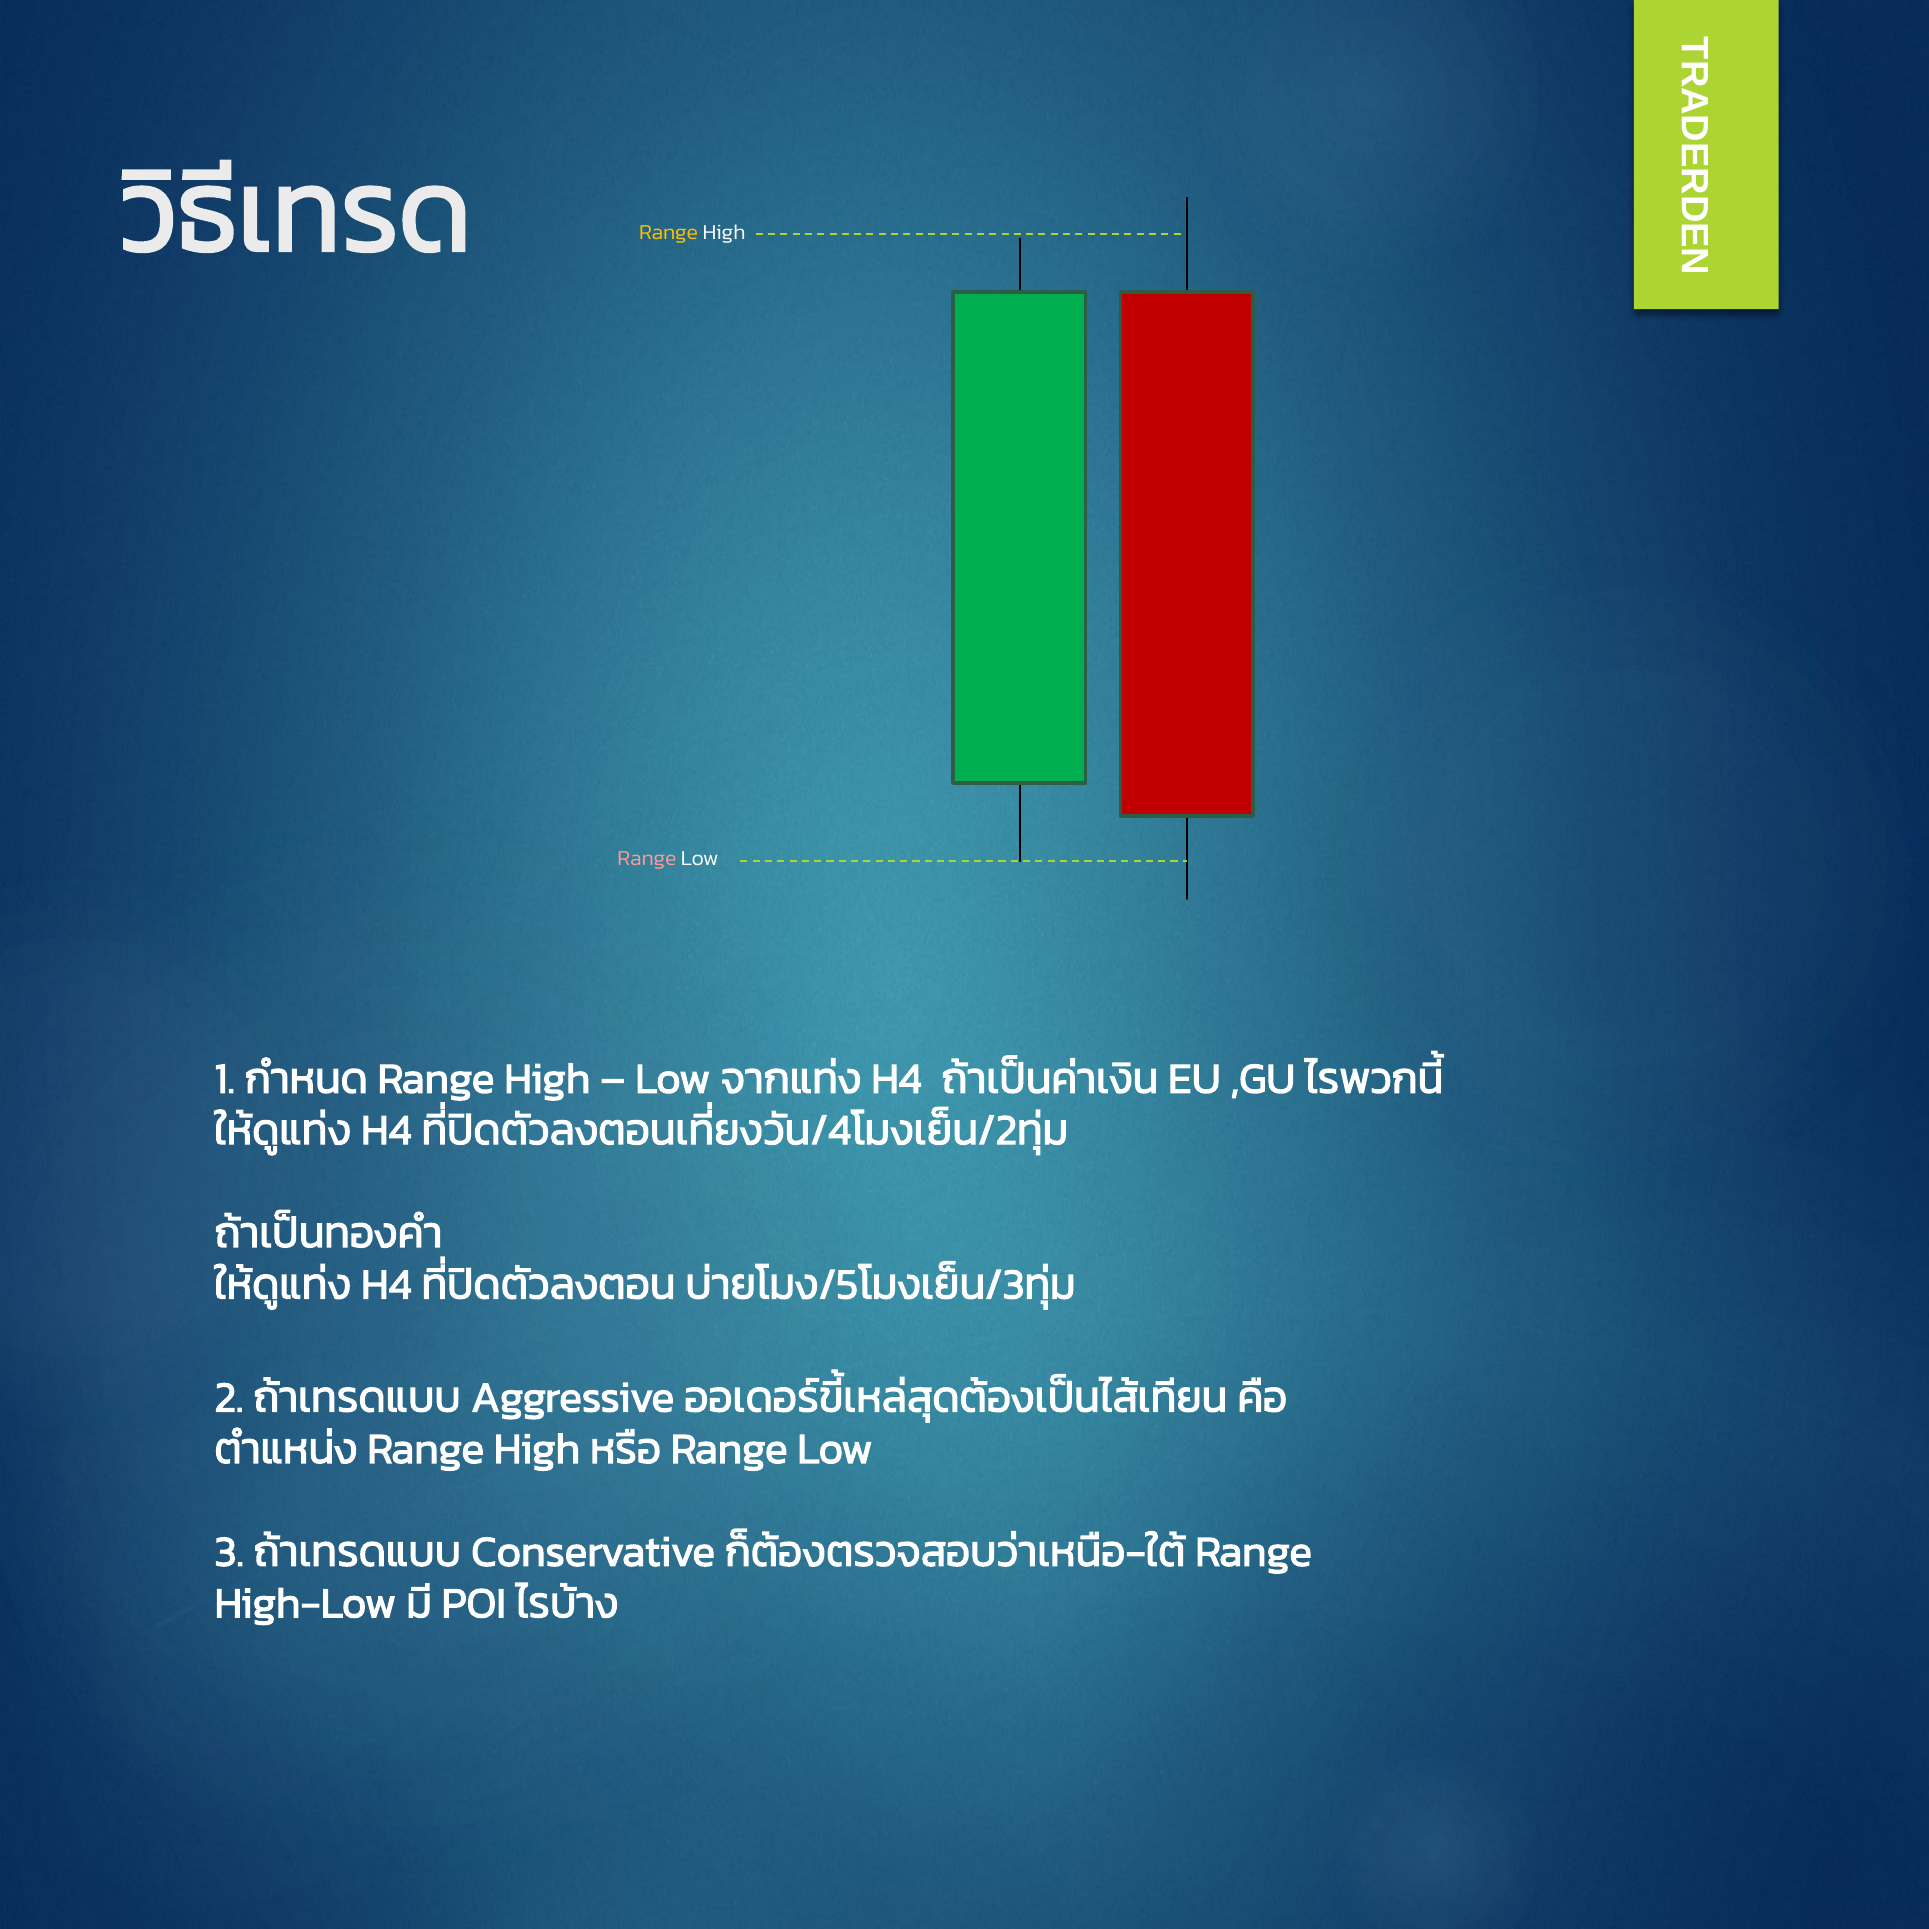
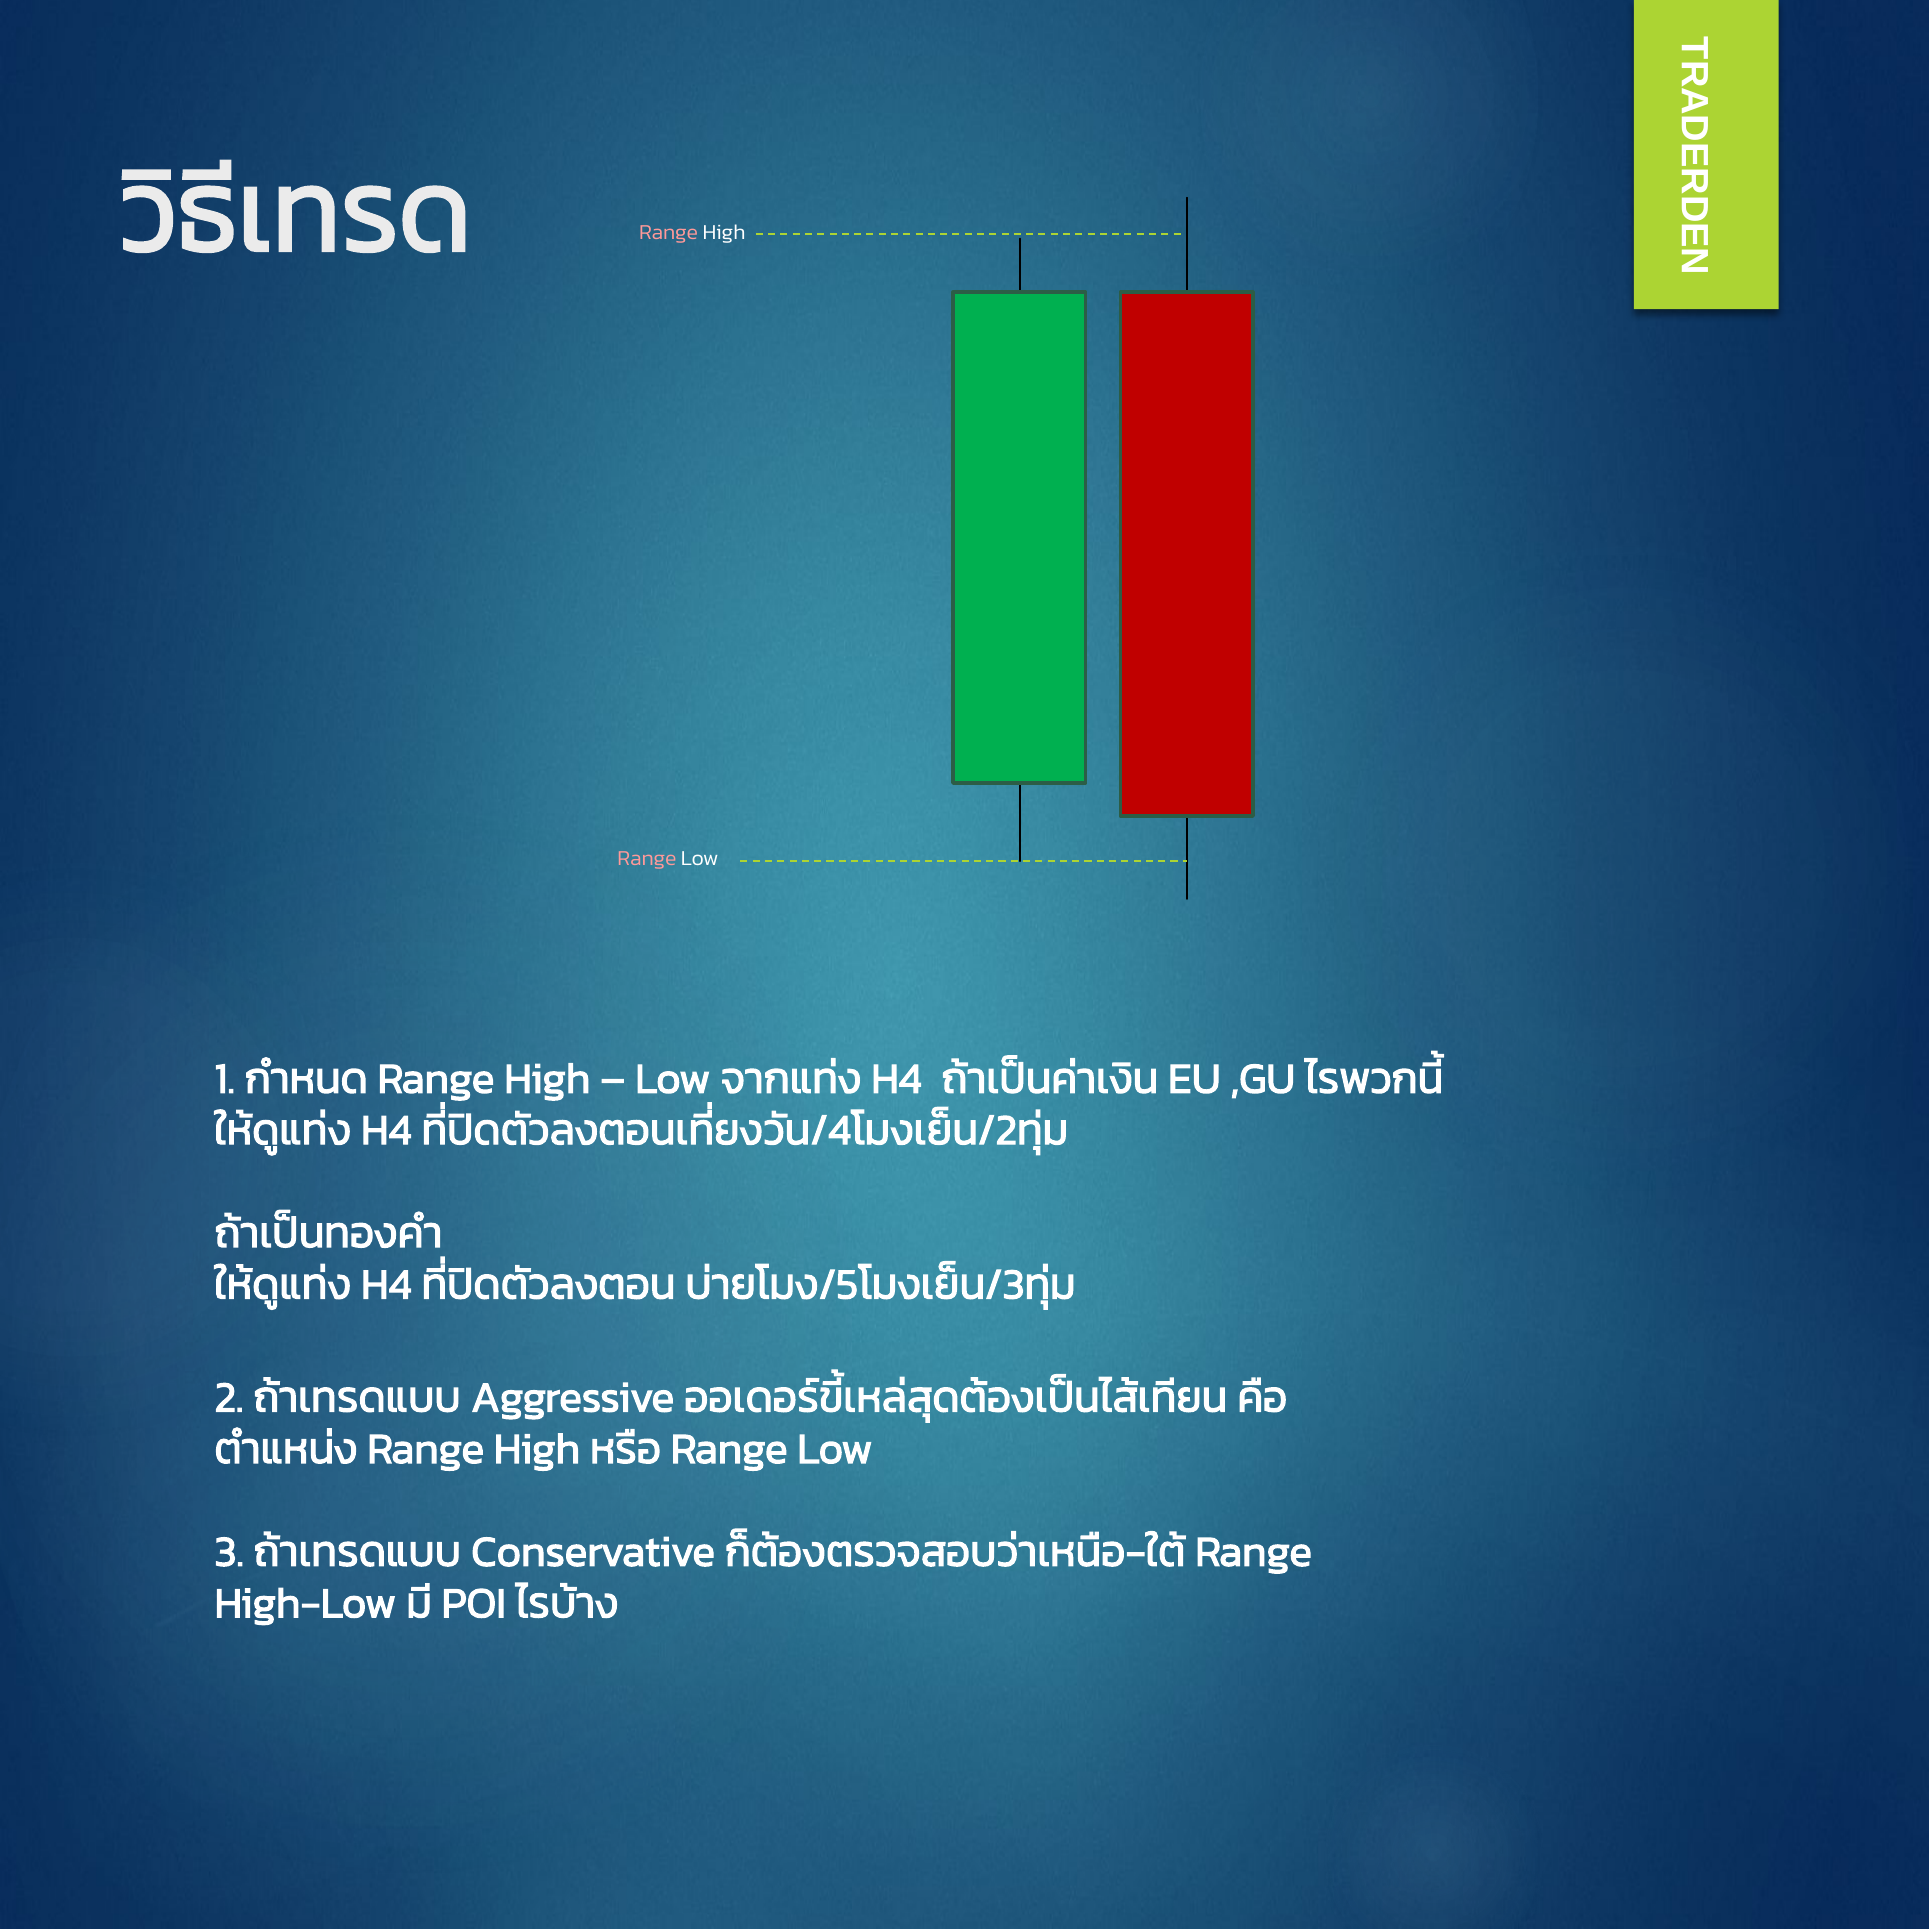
Range at (669, 233) colour: yellow -> pink
